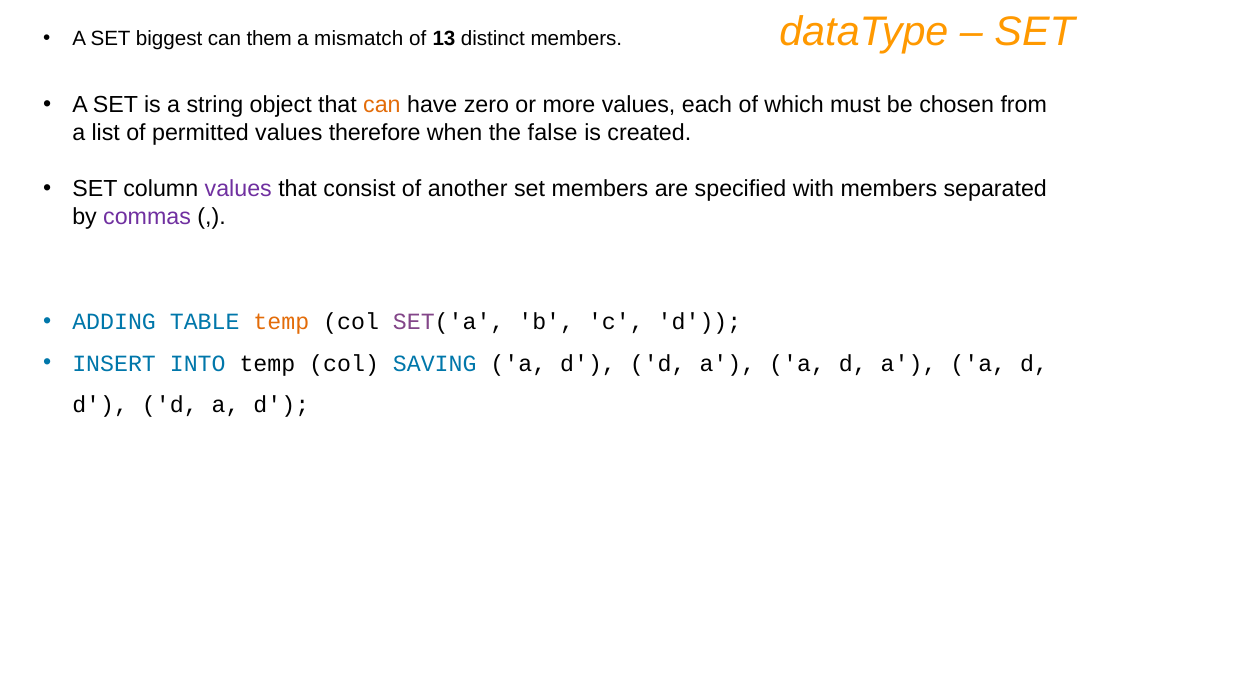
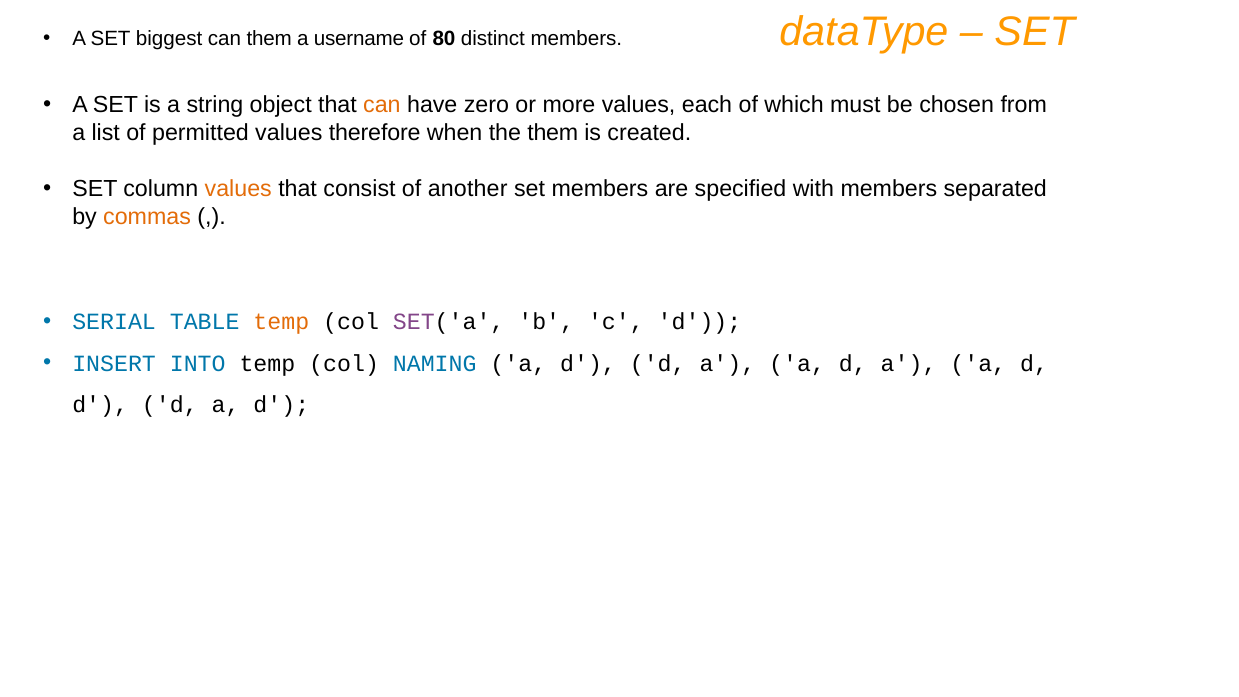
mismatch: mismatch -> username
13: 13 -> 80
the false: false -> them
values at (238, 189) colour: purple -> orange
commas colour: purple -> orange
ADDING: ADDING -> SERIAL
SAVING: SAVING -> NAMING
